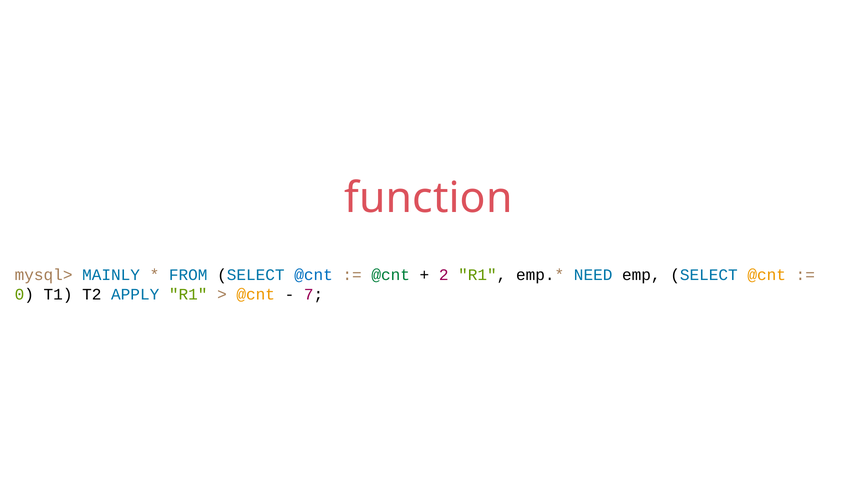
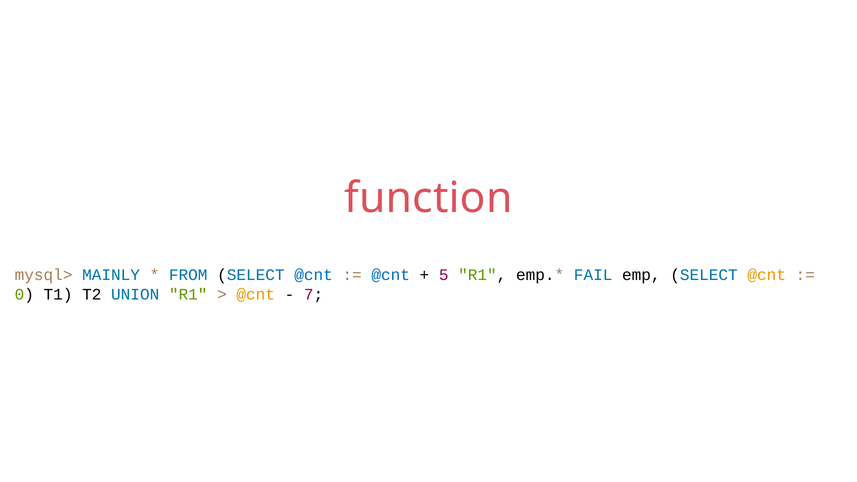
@cnt at (391, 275) colour: green -> blue
2: 2 -> 5
NEED: NEED -> FAIL
APPLY: APPLY -> UNION
